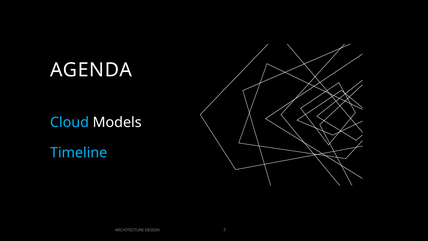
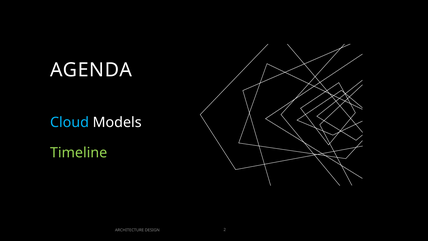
Timeline colour: light blue -> light green
